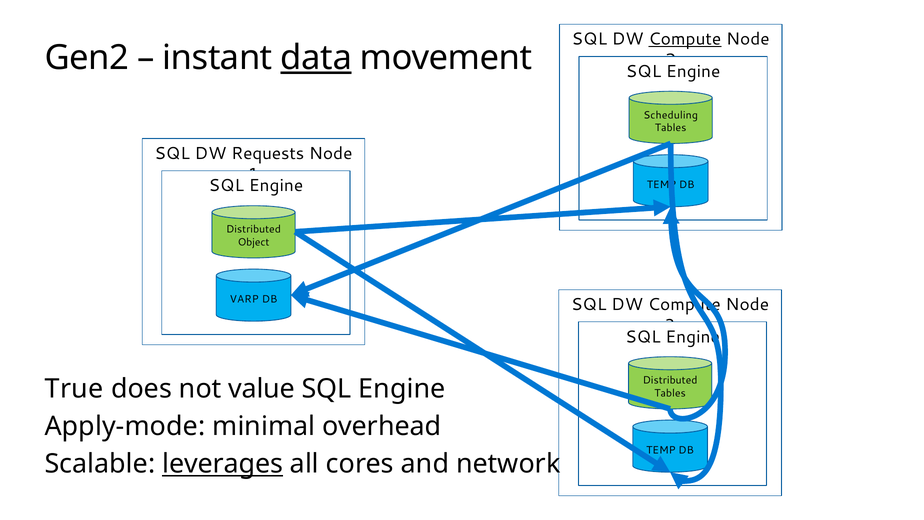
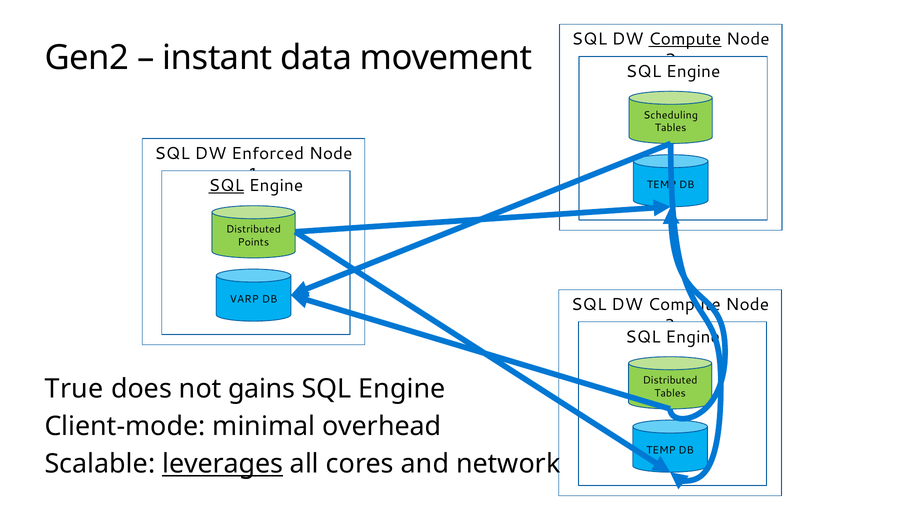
data underline: present -> none
Requests: Requests -> Enforced
SQL at (226, 186) underline: none -> present
Object: Object -> Points
value: value -> gains
Apply-mode: Apply-mode -> Client-mode
